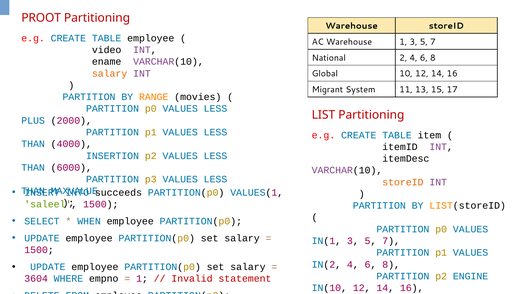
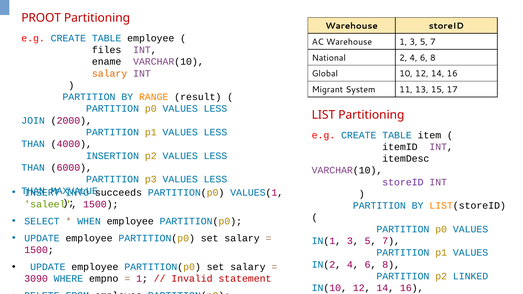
video: video -> files
movies: movies -> result
PLUS: PLUS -> JOIN
storeID at (403, 182) colour: orange -> purple
ENGINE: ENGINE -> LINKED
3604: 3604 -> 3090
